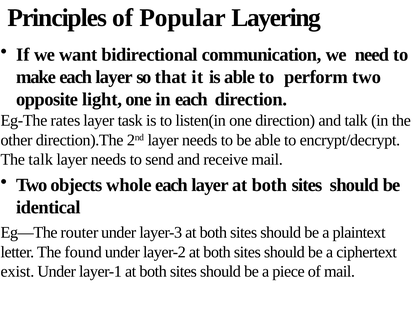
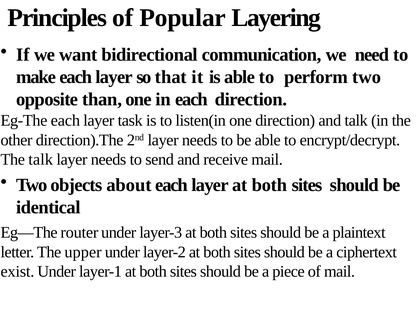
light: light -> than
Eg-The rates: rates -> each
whole: whole -> about
found: found -> upper
